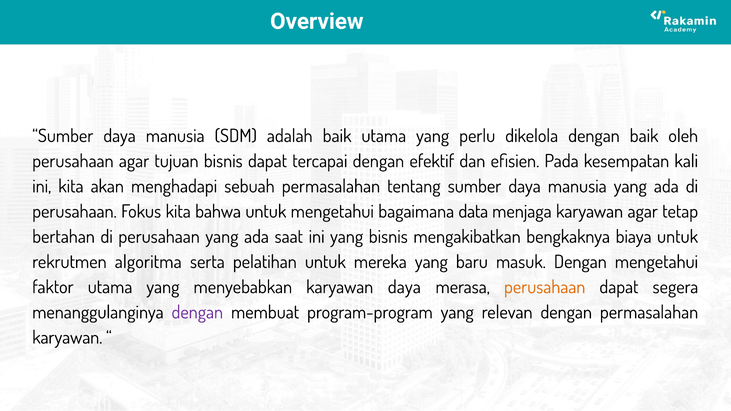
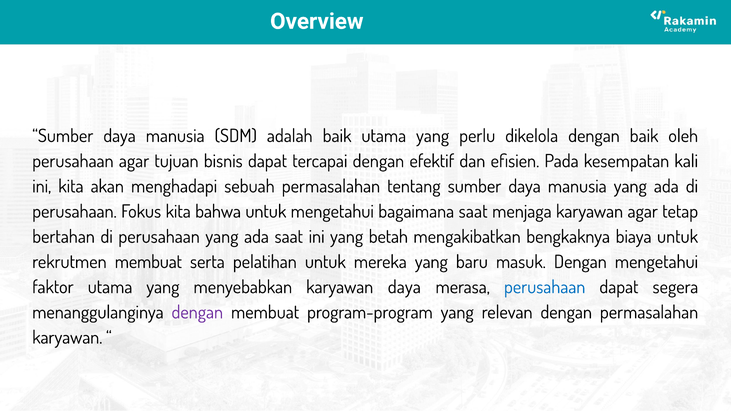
bagaimana data: data -> saat
yang bisnis: bisnis -> betah
rekrutmen algoritma: algoritma -> membuat
perusahaan at (545, 287) colour: orange -> blue
